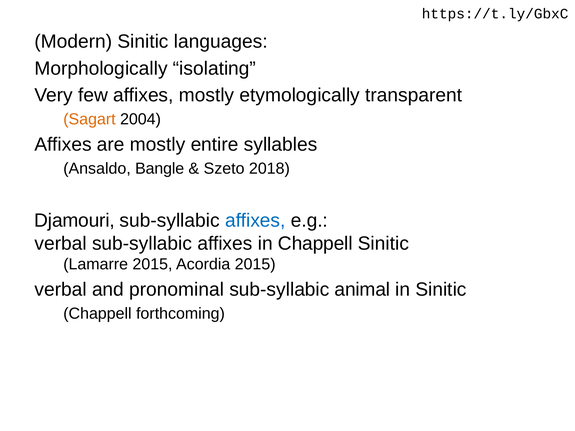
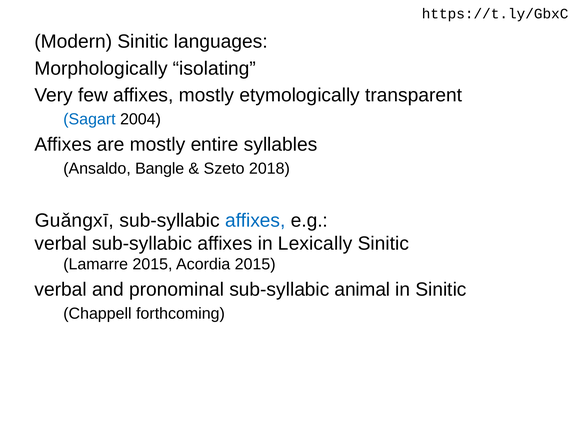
Sagart colour: orange -> blue
Djamouri: Djamouri -> Guǎngxī
in Chappell: Chappell -> Lexically
